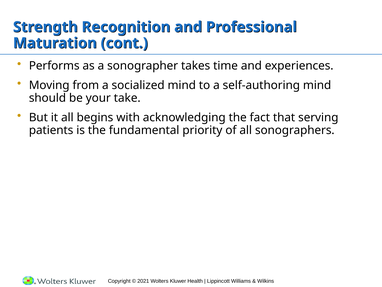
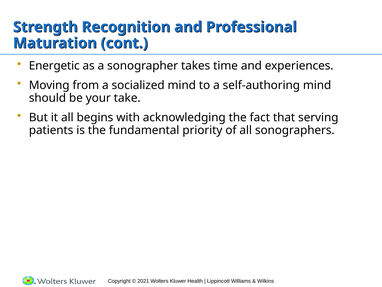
Performs: Performs -> Energetic
